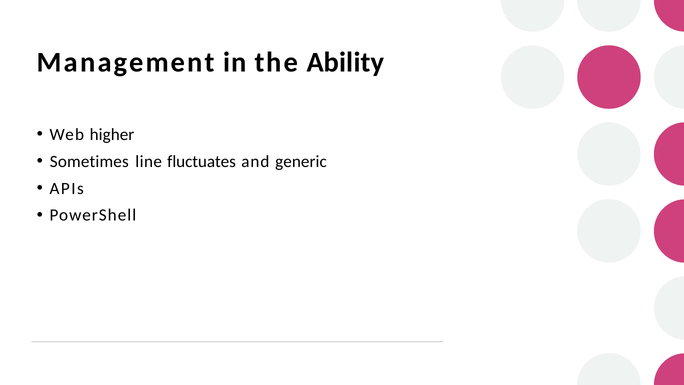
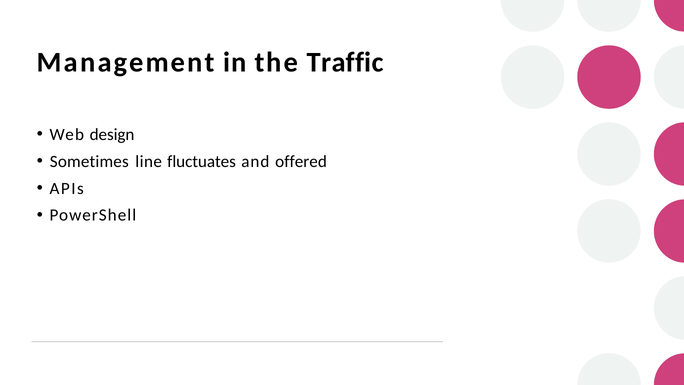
Ability: Ability -> Traffic
higher: higher -> design
generic: generic -> offered
